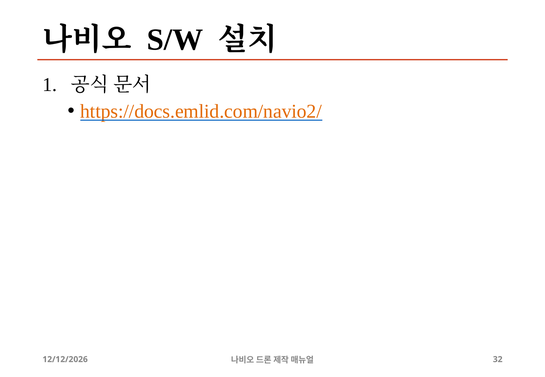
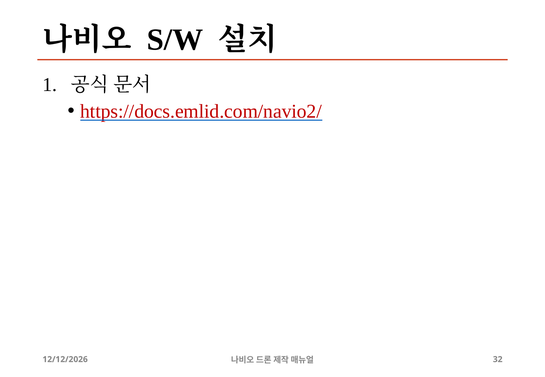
https://docs.emlid.com/navio2/ colour: orange -> red
